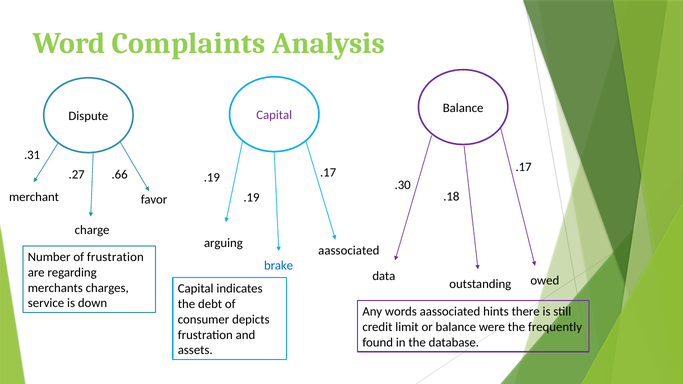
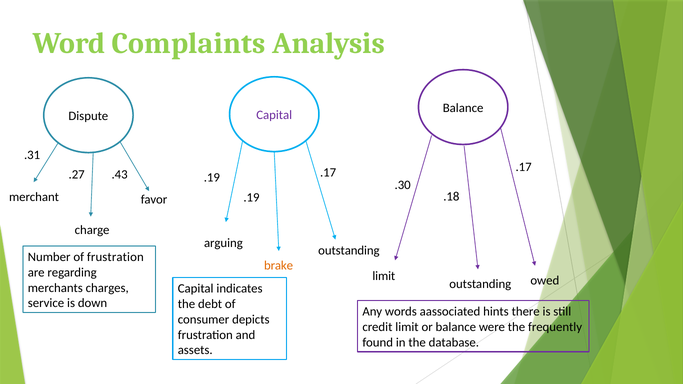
.66: .66 -> .43
aassociated at (349, 251): aassociated -> outstanding
brake colour: blue -> orange
data at (384, 276): data -> limit
